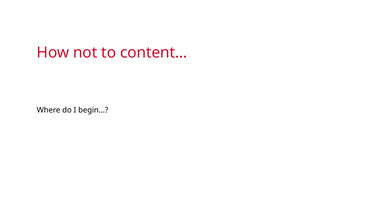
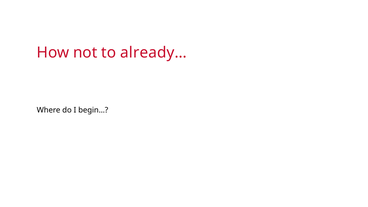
content…: content… -> already…
